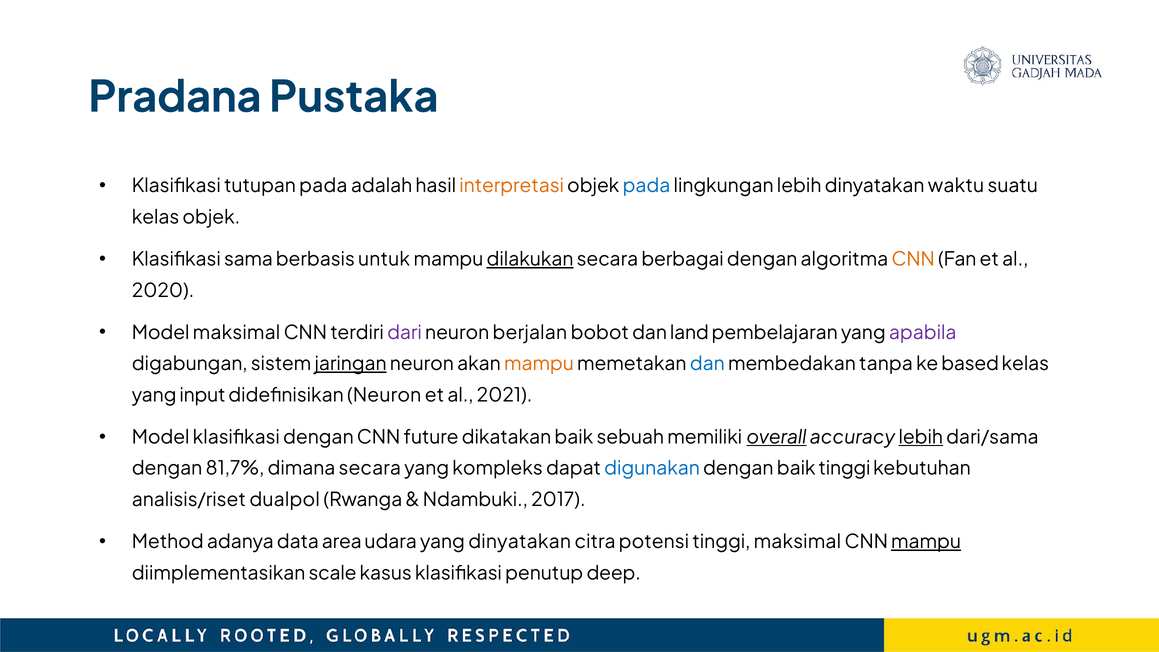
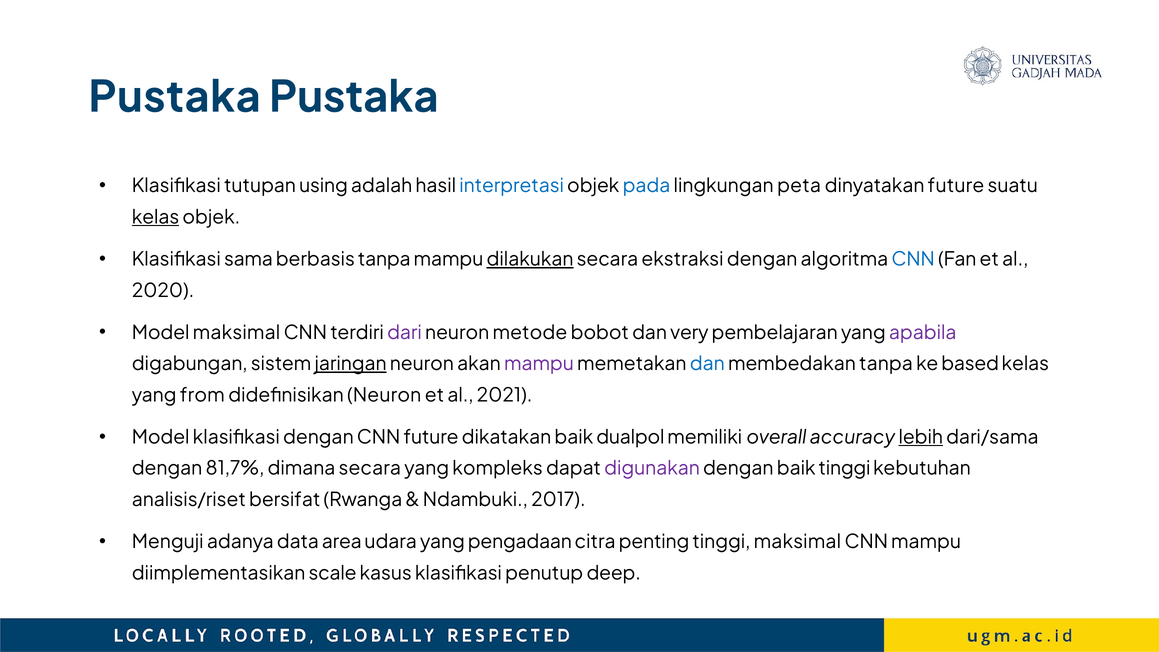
Pradana at (175, 97): Pradana -> Pustaka
tutupan pada: pada -> using
interpretasi colour: orange -> blue
lingkungan lebih: lebih -> peta
dinyatakan waktu: waktu -> future
kelas at (156, 217) underline: none -> present
berbasis untuk: untuk -> tanpa
berbagai: berbagai -> ekstraksi
CNN at (913, 259) colour: orange -> blue
berjalan: berjalan -> metode
land: land -> very
mampu at (539, 364) colour: orange -> purple
input: input -> from
sebuah: sebuah -> dualpol
overall underline: present -> none
digunakan colour: blue -> purple
dualpol: dualpol -> bersifat
Method: Method -> Menguji
yang dinyatakan: dinyatakan -> pengadaan
potensi: potensi -> penting
mampu at (926, 542) underline: present -> none
